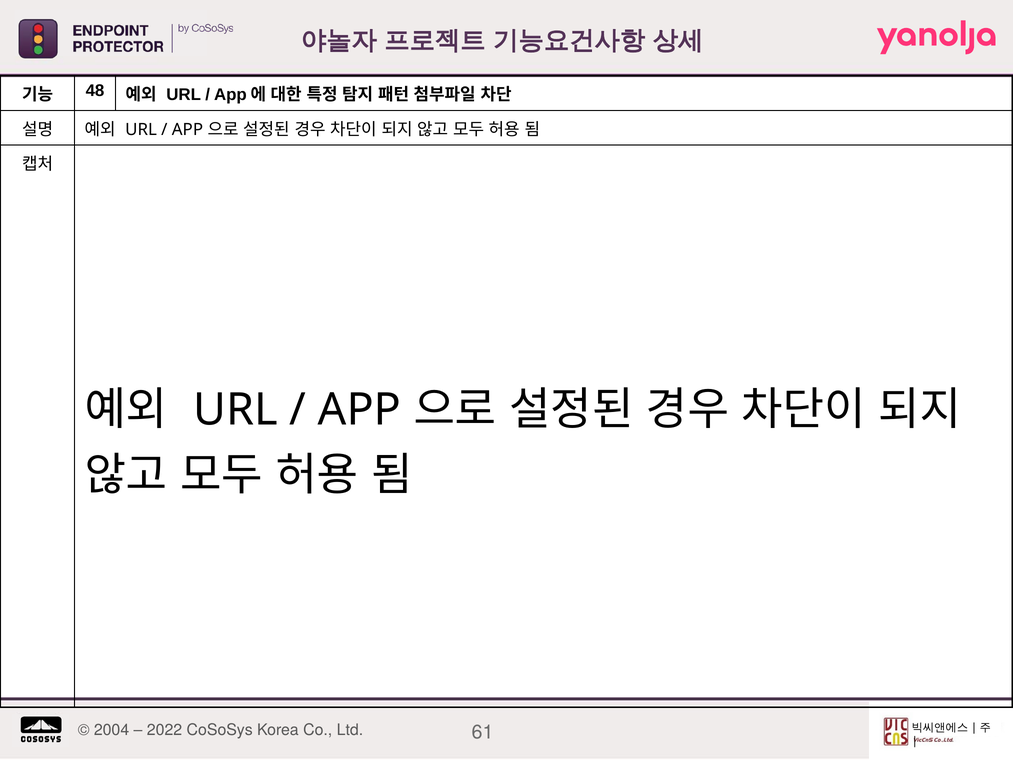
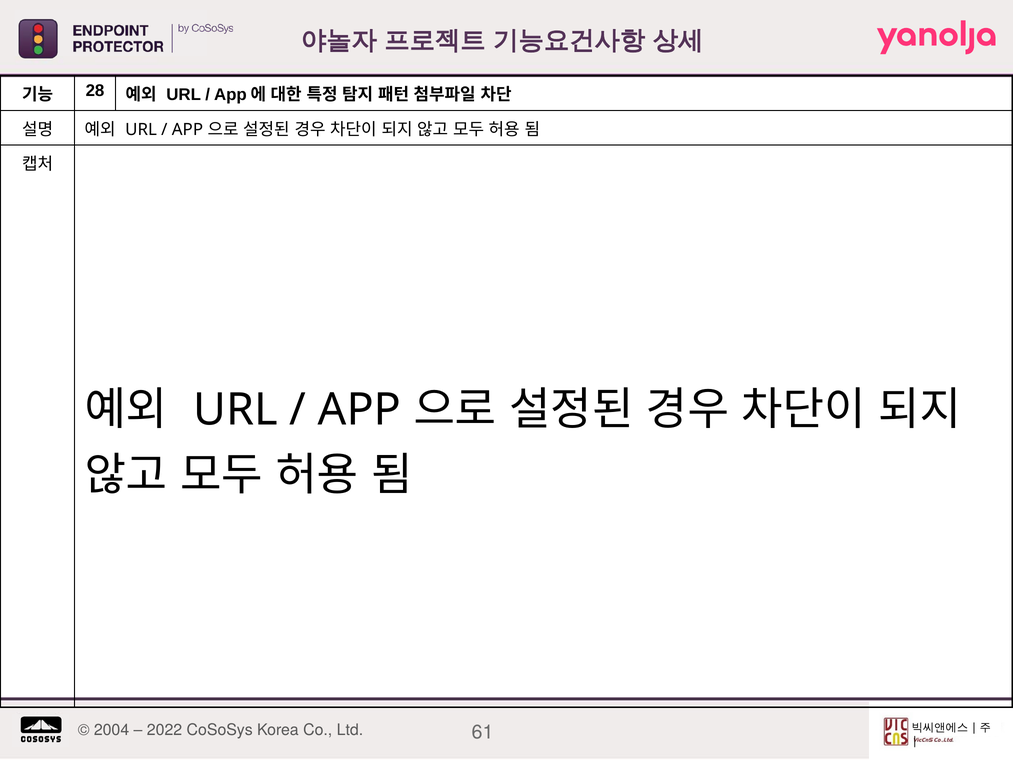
48: 48 -> 28
